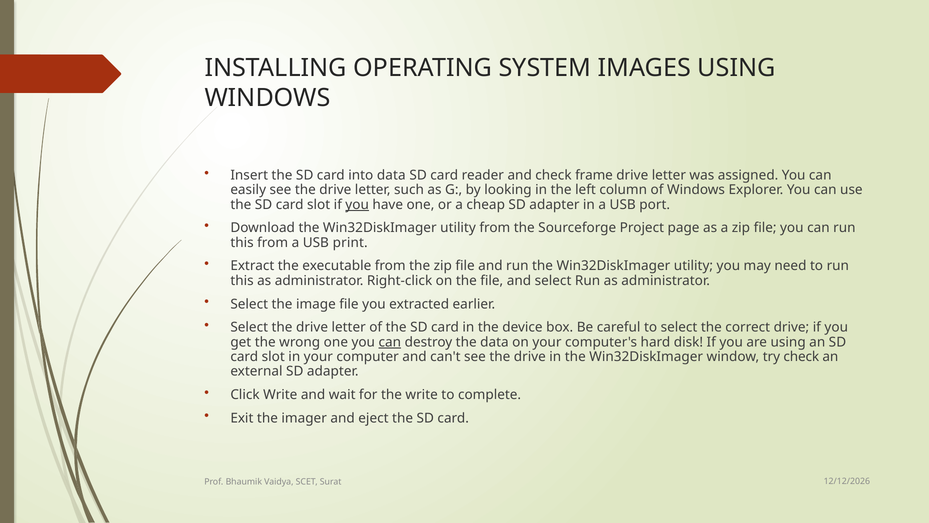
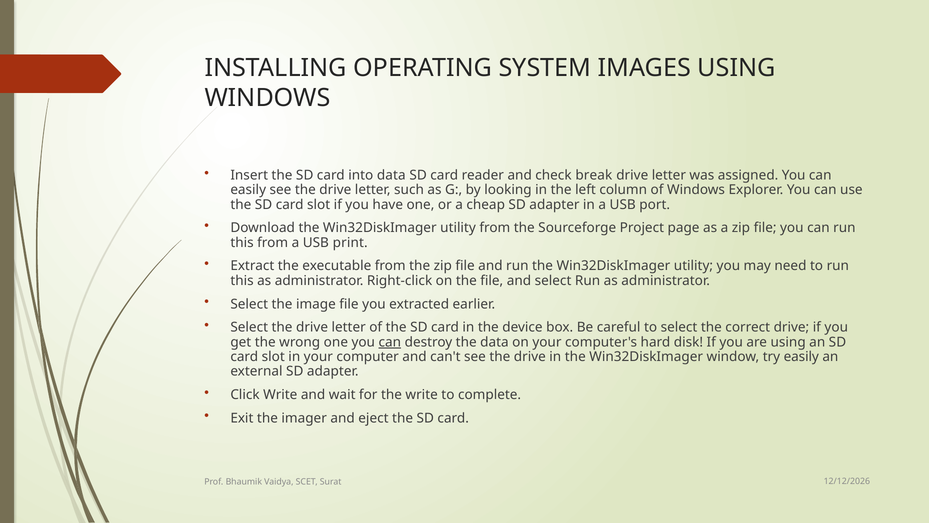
frame: frame -> break
you at (357, 204) underline: present -> none
try check: check -> easily
